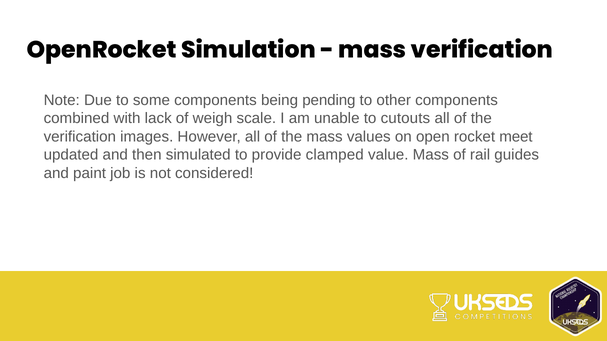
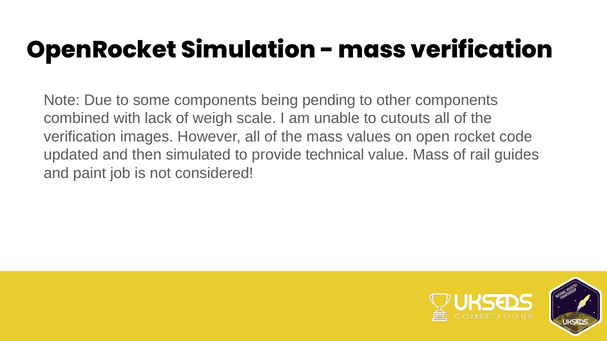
meet: meet -> code
clamped: clamped -> technical
